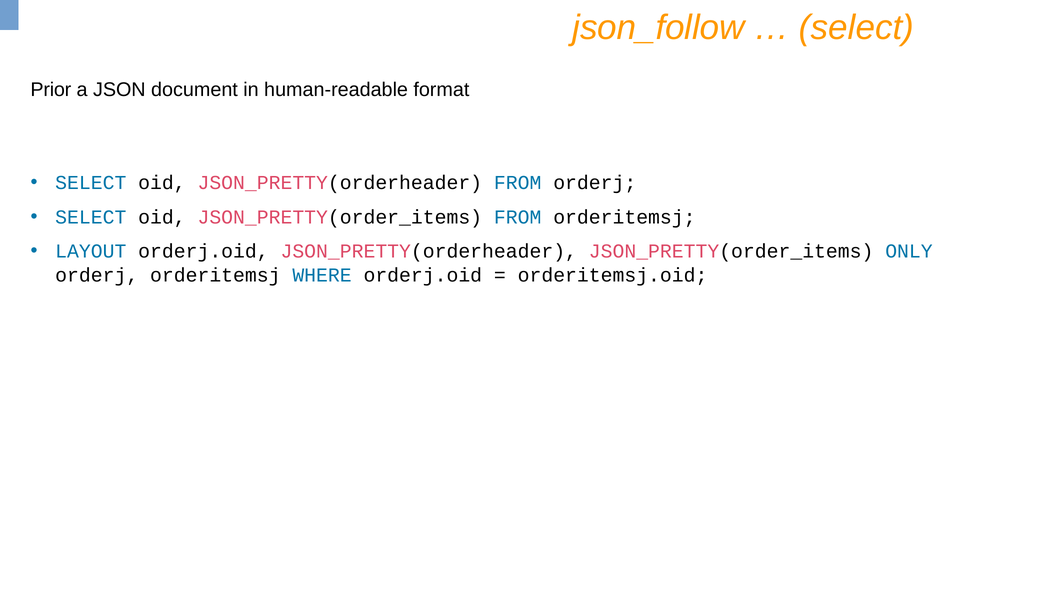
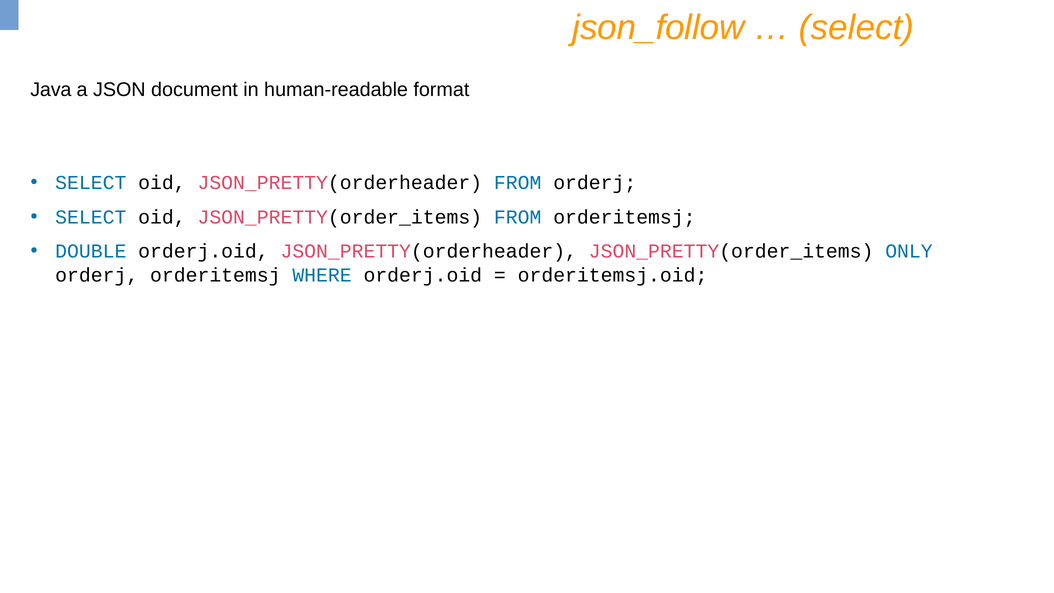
Prior: Prior -> Java
LAYOUT: LAYOUT -> DOUBLE
